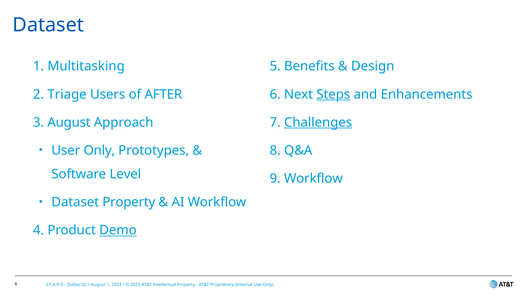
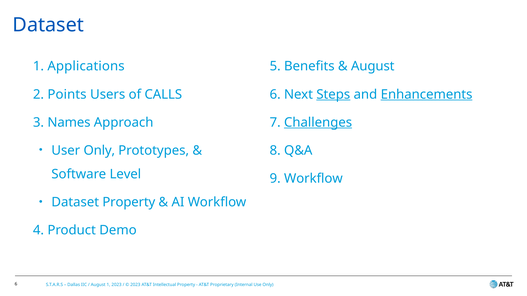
Multitasking: Multitasking -> Applications
Design at (373, 66): Design -> August
Triage: Triage -> Points
AFTER: AFTER -> CALLS
Enhancements underline: none -> present
3 August: August -> Names
Demo underline: present -> none
